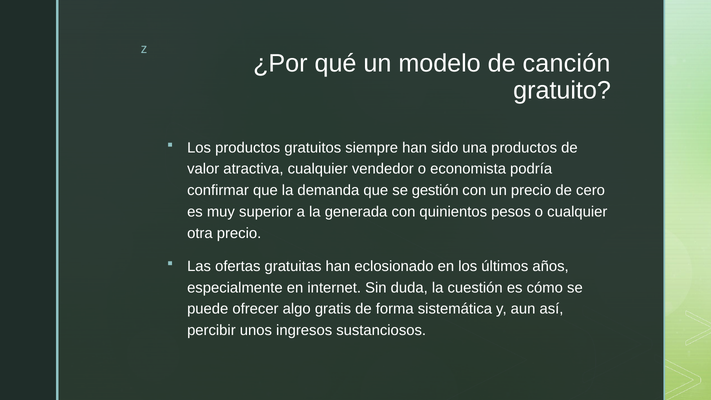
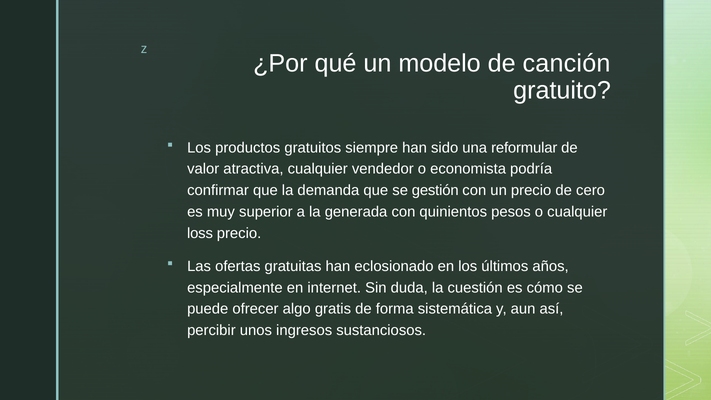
una productos: productos -> reformular
otra: otra -> loss
